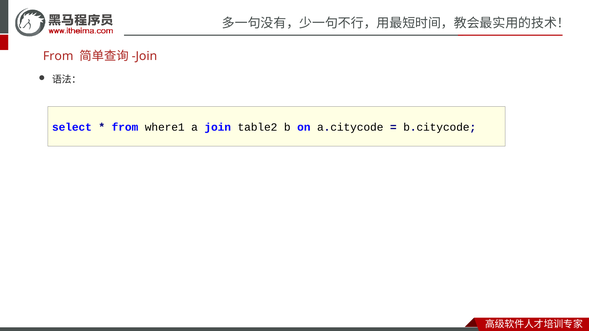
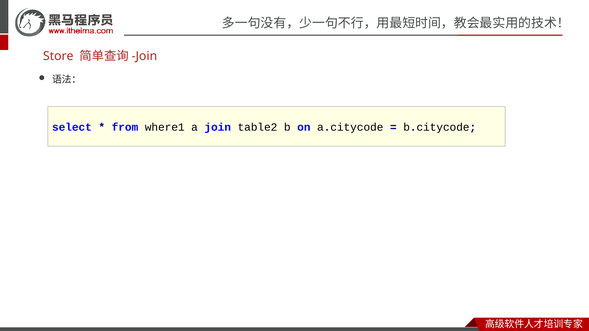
From at (58, 56): From -> Store
